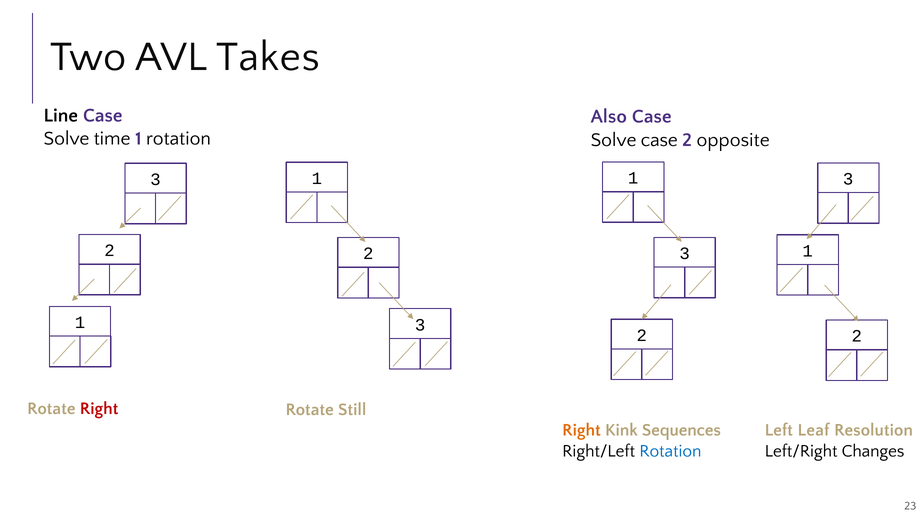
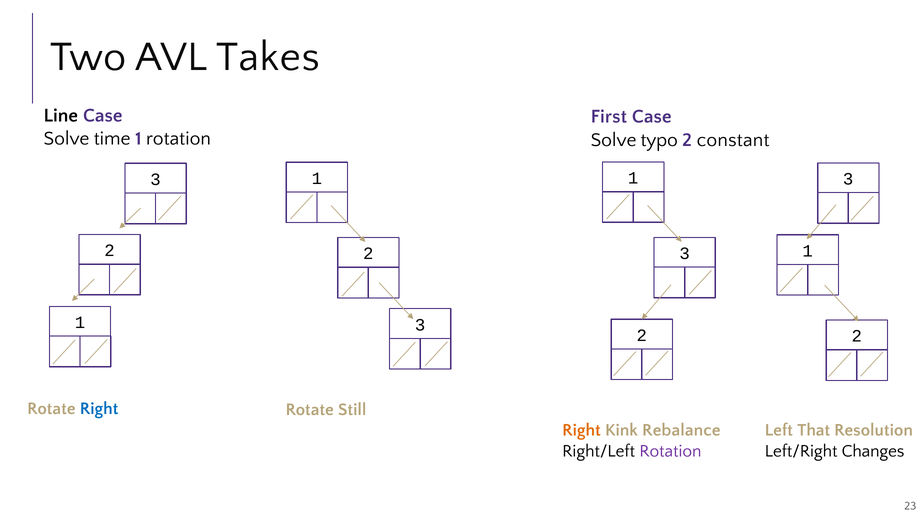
Also: Also -> First
Solve case: case -> typo
opposite: opposite -> constant
Right at (99, 409) colour: red -> blue
Sequences: Sequences -> Rebalance
Leaf: Leaf -> That
Rotation at (670, 451) colour: blue -> purple
